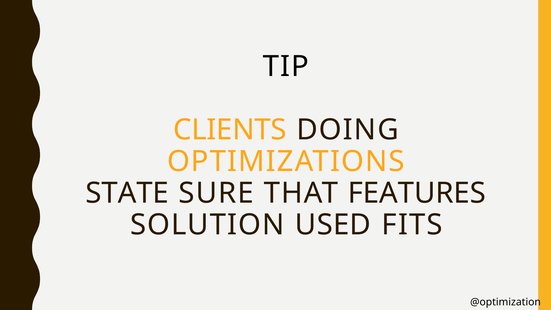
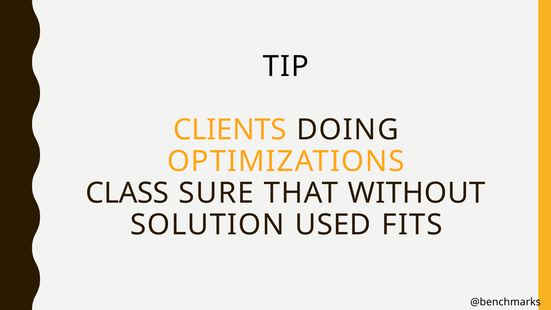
STATE: STATE -> CLASS
FEATURES: FEATURES -> WITHOUT
@optimization: @optimization -> @benchmarks
